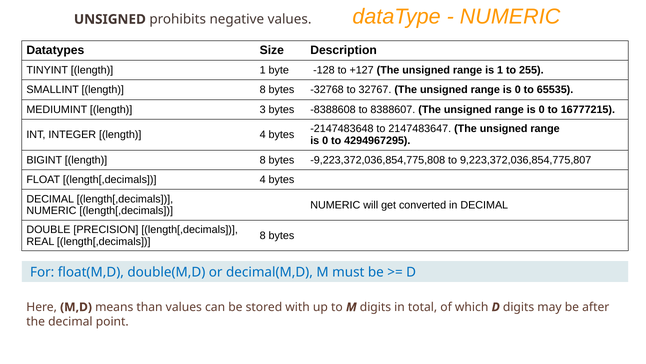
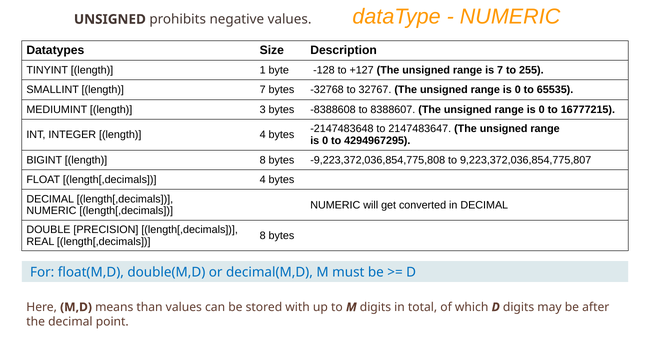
is 1: 1 -> 7
SMALLINT length 8: 8 -> 7
